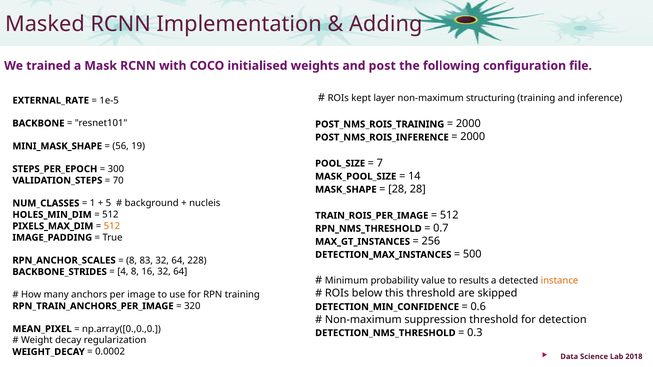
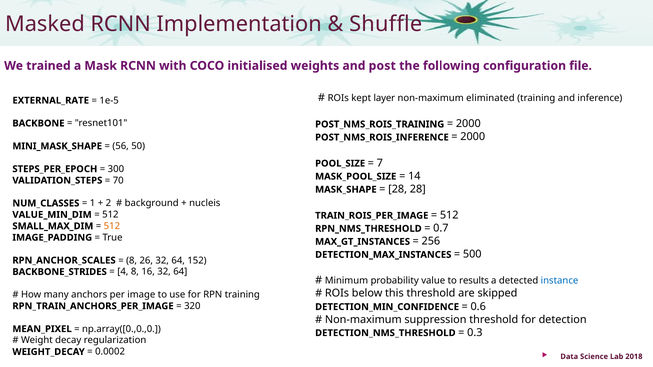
Adding: Adding -> Shuffle
structuring: structuring -> eliminated
19: 19 -> 50
5: 5 -> 2
HOLES_MIN_DIM: HOLES_MIN_DIM -> VALUE_MIN_DIM
PIXELS_MAX_DIM: PIXELS_MAX_DIM -> SMALL_MAX_DIM
83: 83 -> 26
228: 228 -> 152
instance colour: orange -> blue
